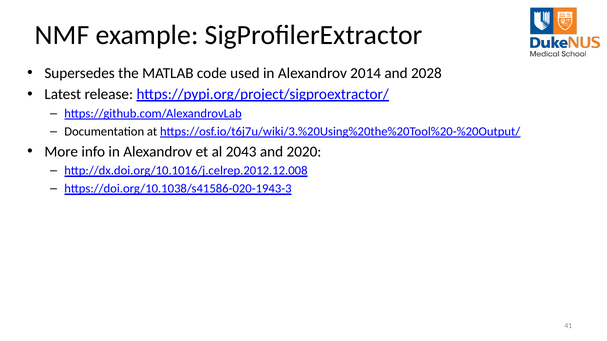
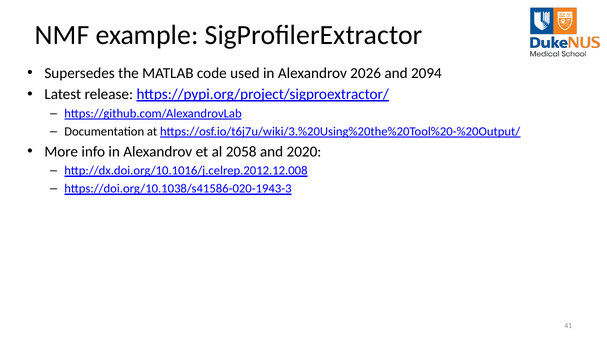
2014: 2014 -> 2026
2028: 2028 -> 2094
2043: 2043 -> 2058
